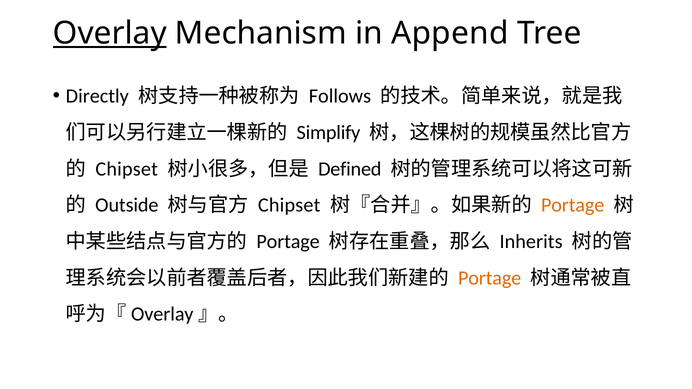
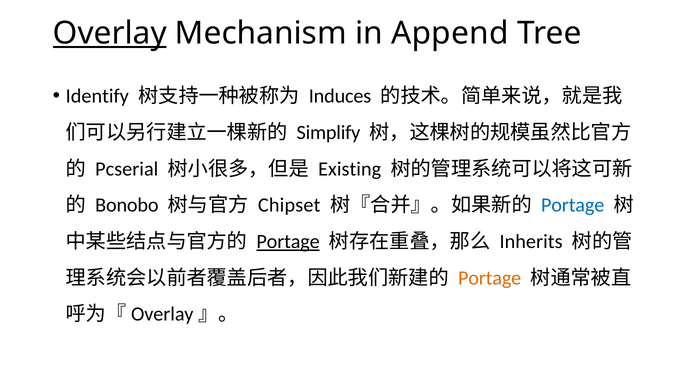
Directly: Directly -> Identify
Follows: Follows -> Induces
Chipset at (127, 169): Chipset -> Pcserial
Defined: Defined -> Existing
Outside: Outside -> Bonobo
Portage at (573, 205) colour: orange -> blue
Portage at (288, 242) underline: none -> present
